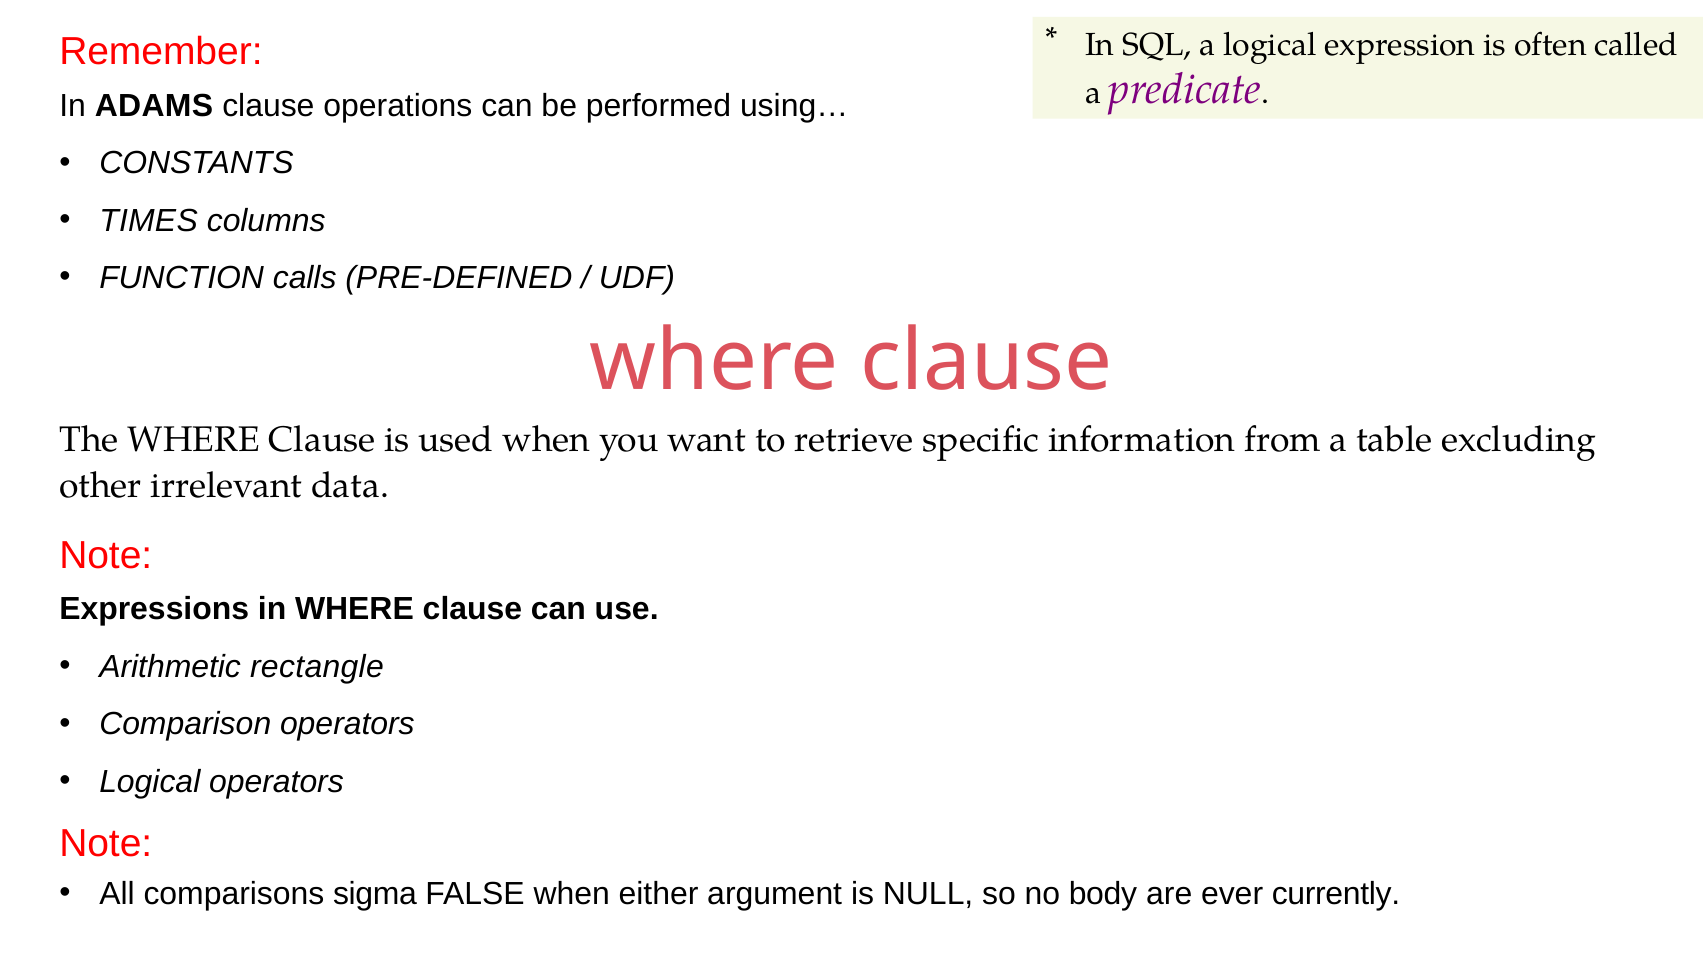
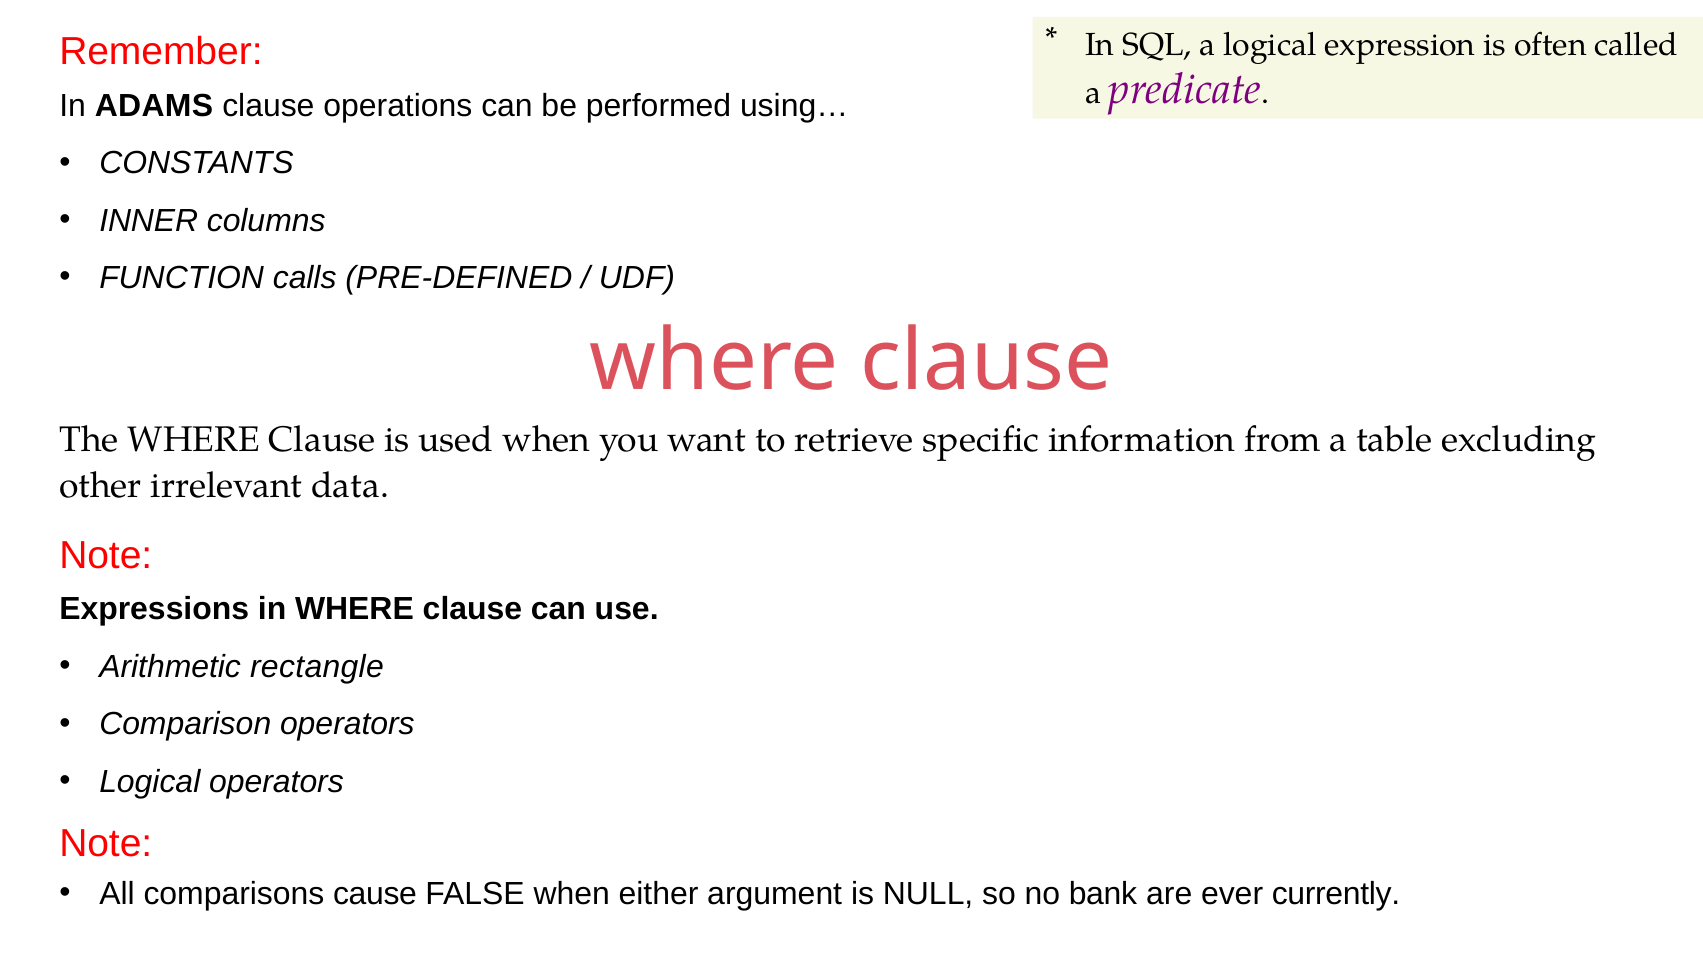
TIMES: TIMES -> INNER
sigma: sigma -> cause
body: body -> bank
